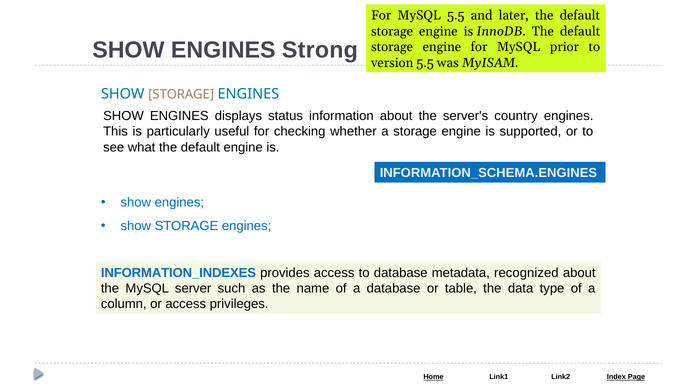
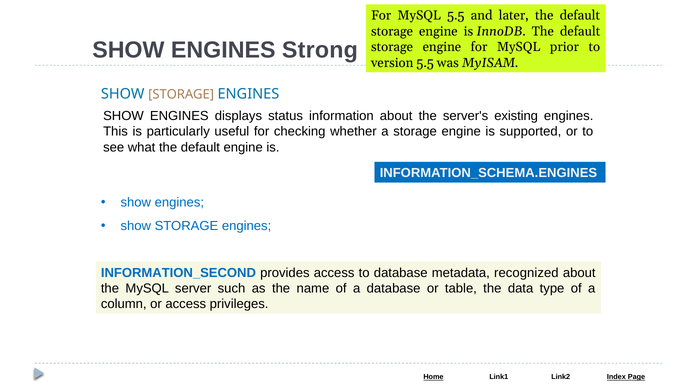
country: country -> existing
INFORMATION_INDEXES: INFORMATION_INDEXES -> INFORMATION_SECOND
